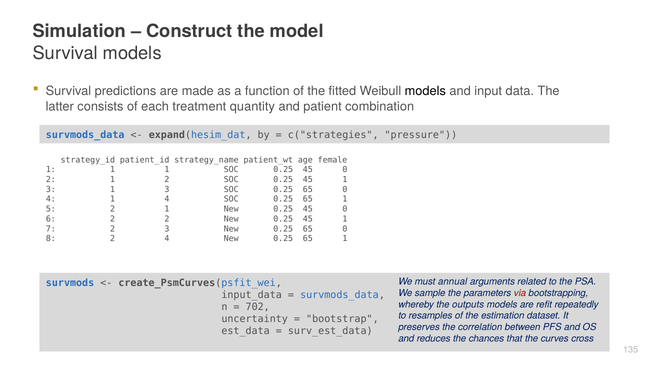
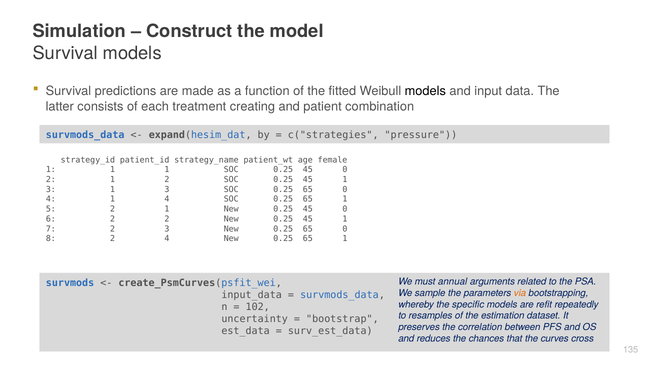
quantity: quantity -> creating
via colour: red -> orange
outputs: outputs -> specific
702: 702 -> 102
